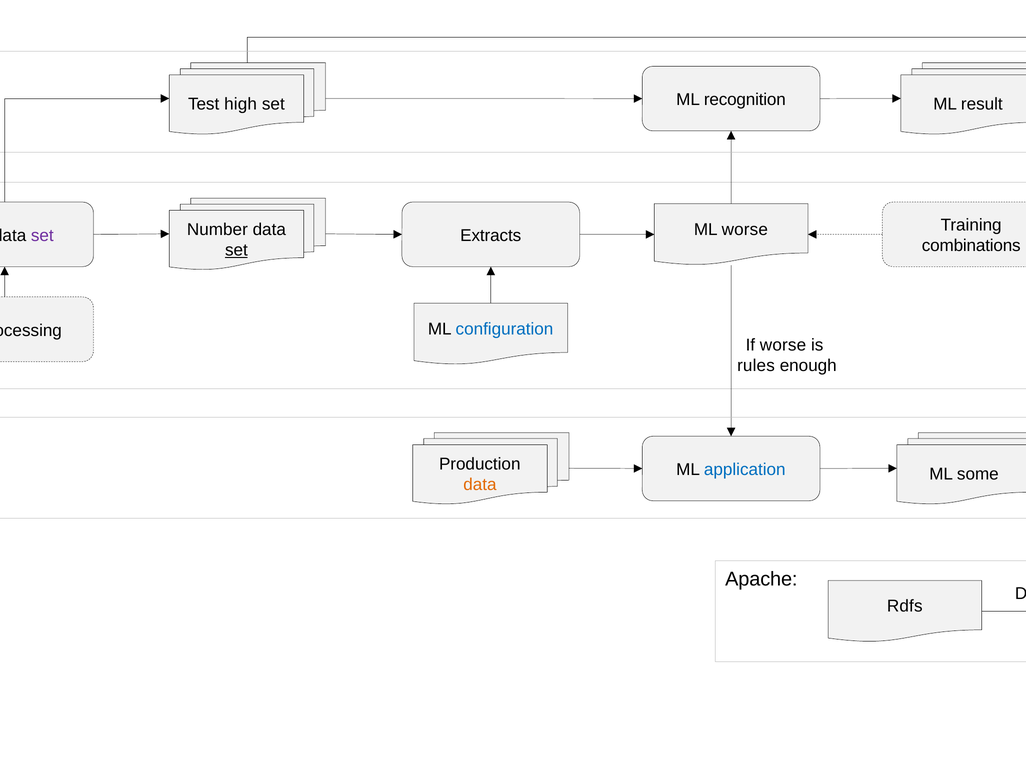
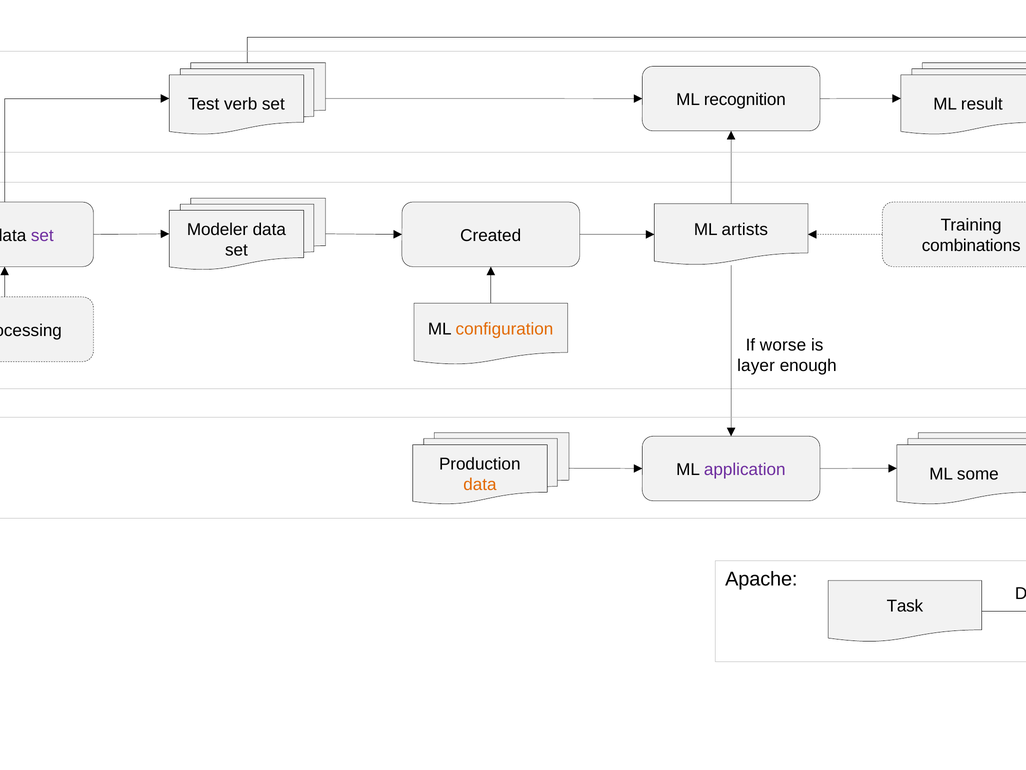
high: high -> verb
Number: Number -> Modeler
ML worse: worse -> artists
Extracts: Extracts -> Created
set at (236, 250) underline: present -> none
configuration colour: blue -> orange
rules: rules -> layer
application colour: blue -> purple
Rdfs: Rdfs -> Task
